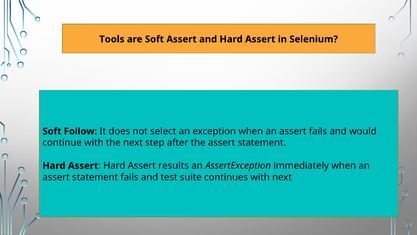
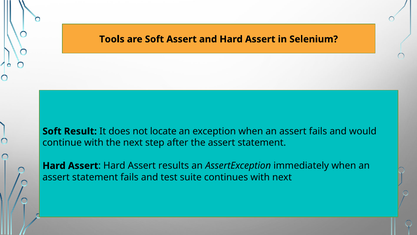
Follow: Follow -> Result
select: select -> locate
